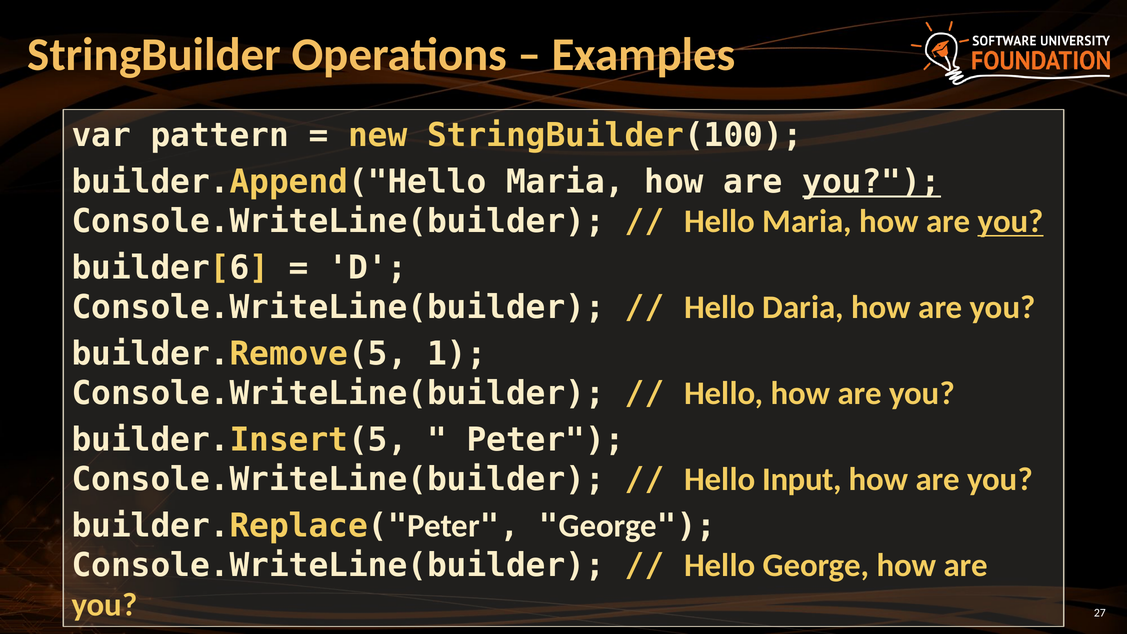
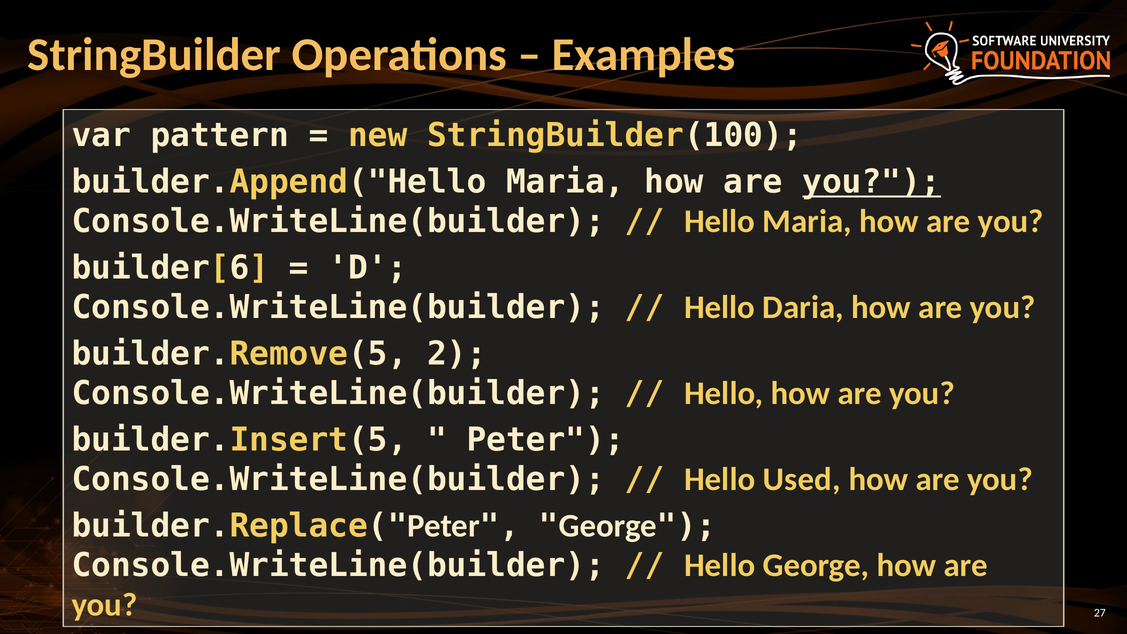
you at (1011, 222) underline: present -> none
1: 1 -> 2
Input: Input -> Used
